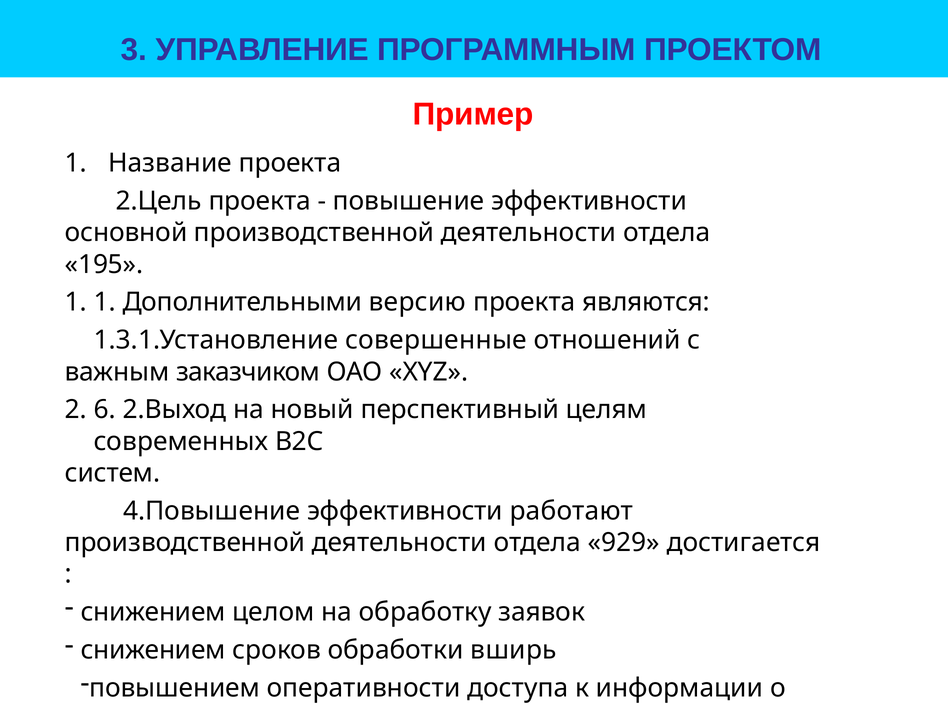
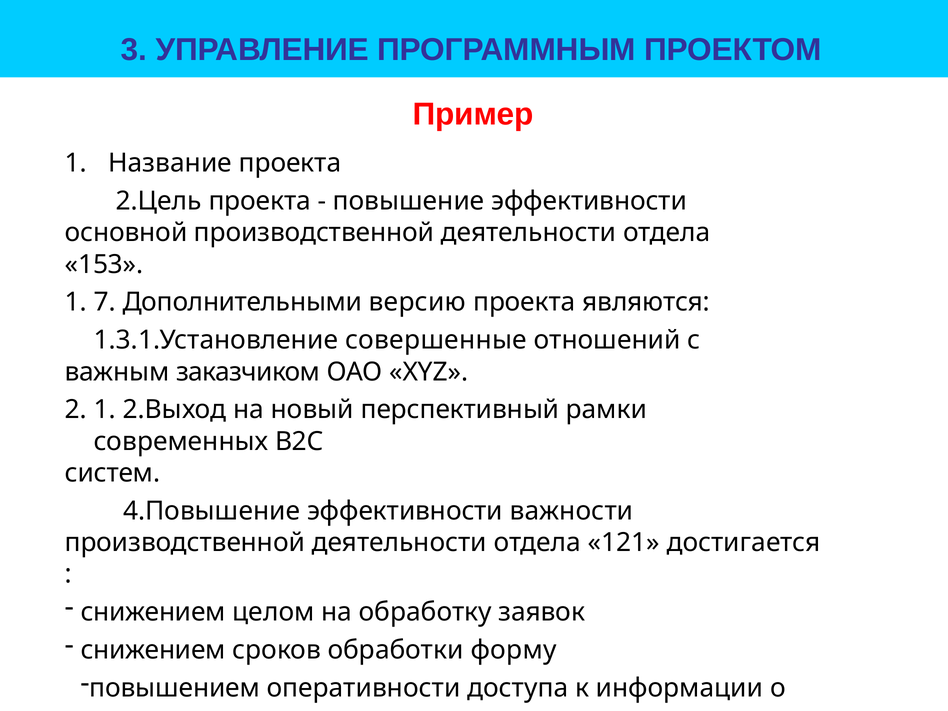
195: 195 -> 153
1 at (105, 302): 1 -> 7
6 at (105, 410): 6 -> 1
целям: целям -> рамки
работают: работают -> важности
929: 929 -> 121
вширь: вширь -> форму
